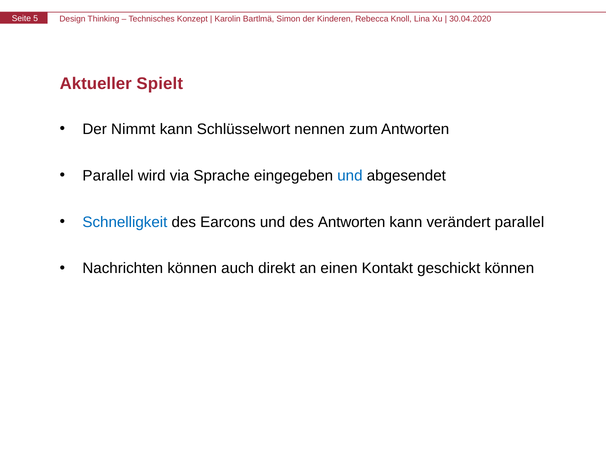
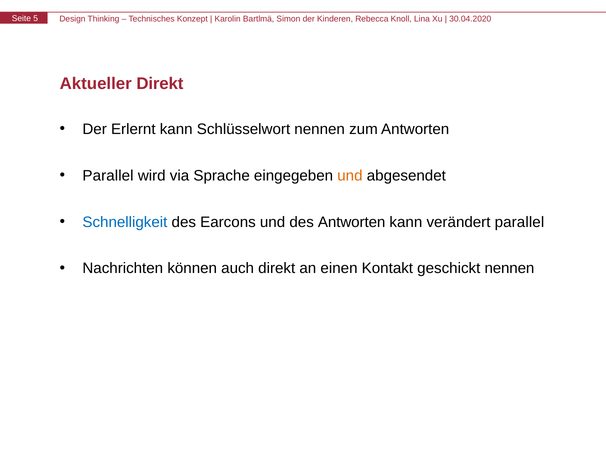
Aktueller Spielt: Spielt -> Direkt
Nimmt: Nimmt -> Erlernt
und at (350, 176) colour: blue -> orange
geschickt können: können -> nennen
